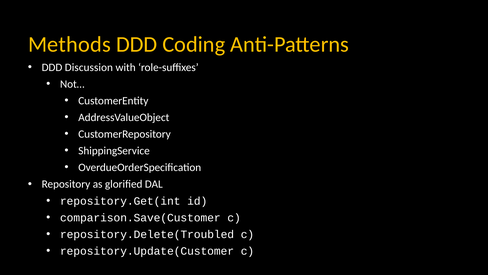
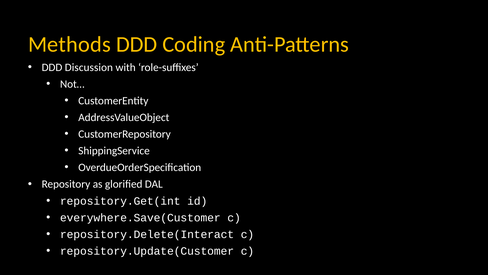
comparison.Save(Customer: comparison.Save(Customer -> everywhere.Save(Customer
repository.Delete(Troubled: repository.Delete(Troubled -> repository.Delete(Interact
